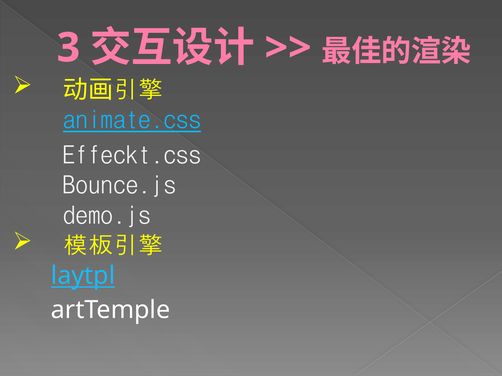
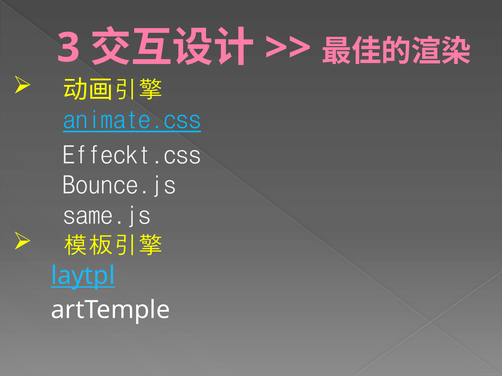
demo.js: demo.js -> same.js
